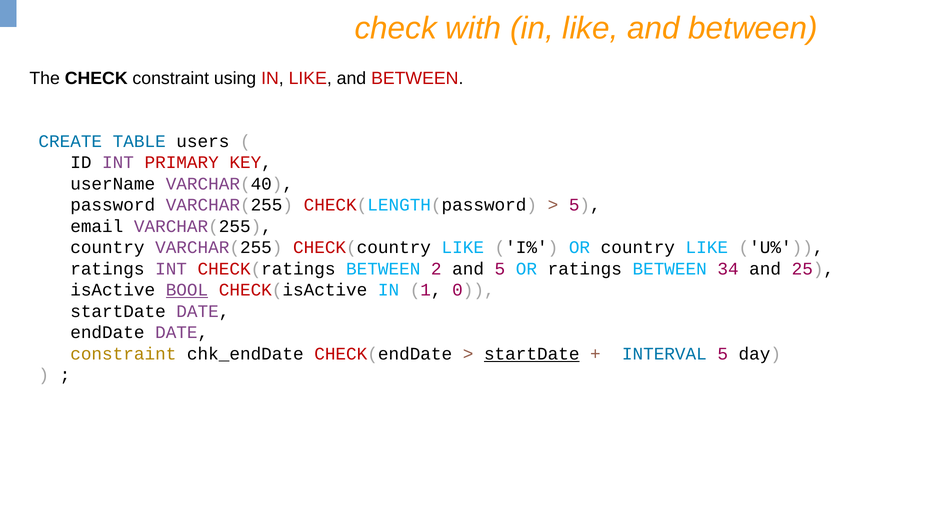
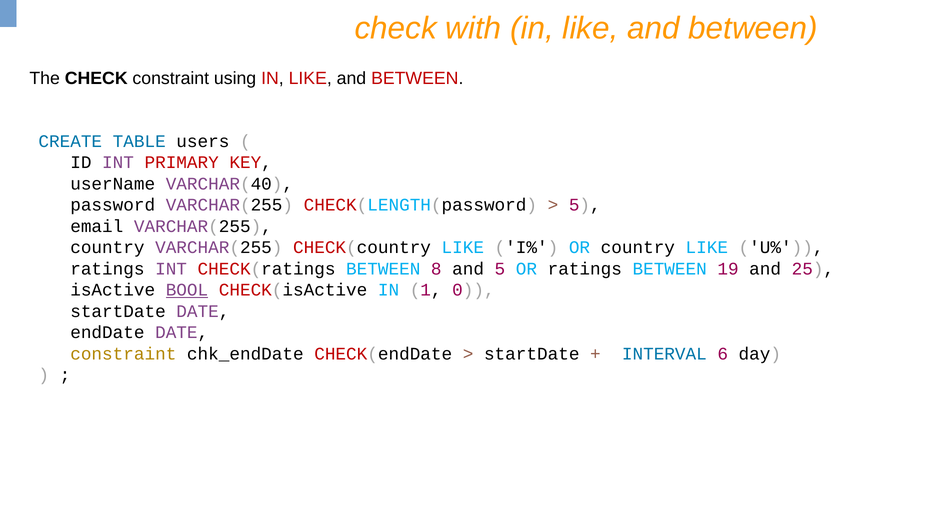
2: 2 -> 8
34: 34 -> 19
startDate at (532, 353) underline: present -> none
INTERVAL 5: 5 -> 6
